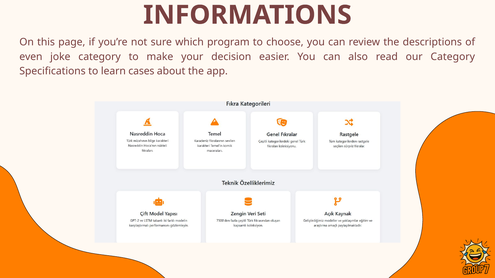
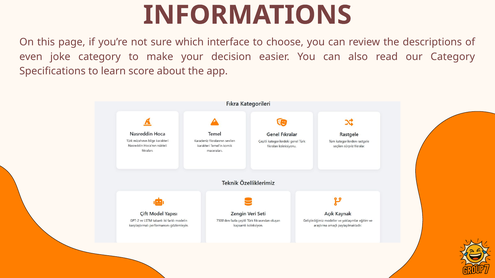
program: program -> interface
cases: cases -> score
